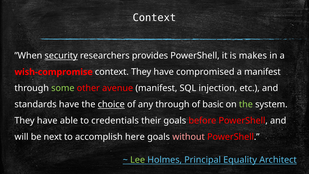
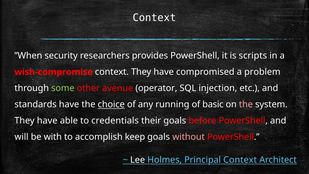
security underline: present -> none
makes: makes -> scripts
a manifest: manifest -> problem
avenue manifest: manifest -> operator
any through: through -> running
the at (246, 104) colour: light green -> pink
next: next -> with
here: here -> keep
Lee colour: light green -> white
Principal Equality: Equality -> Context
